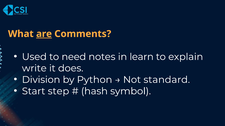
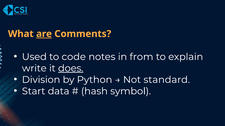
need: need -> code
learn: learn -> from
does underline: none -> present
step: step -> data
